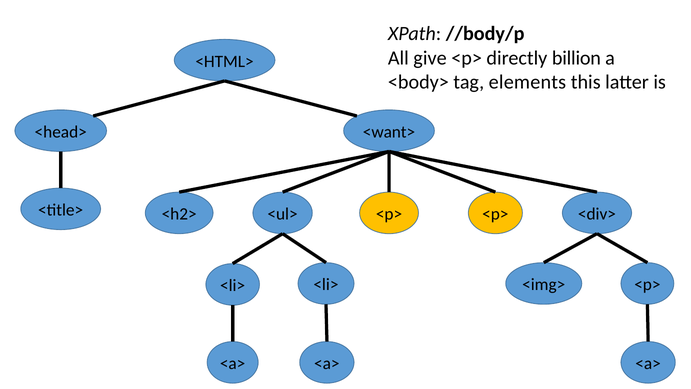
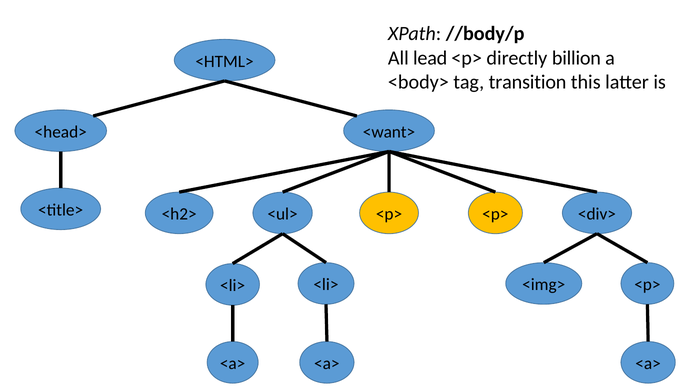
give: give -> lead
elements: elements -> transition
